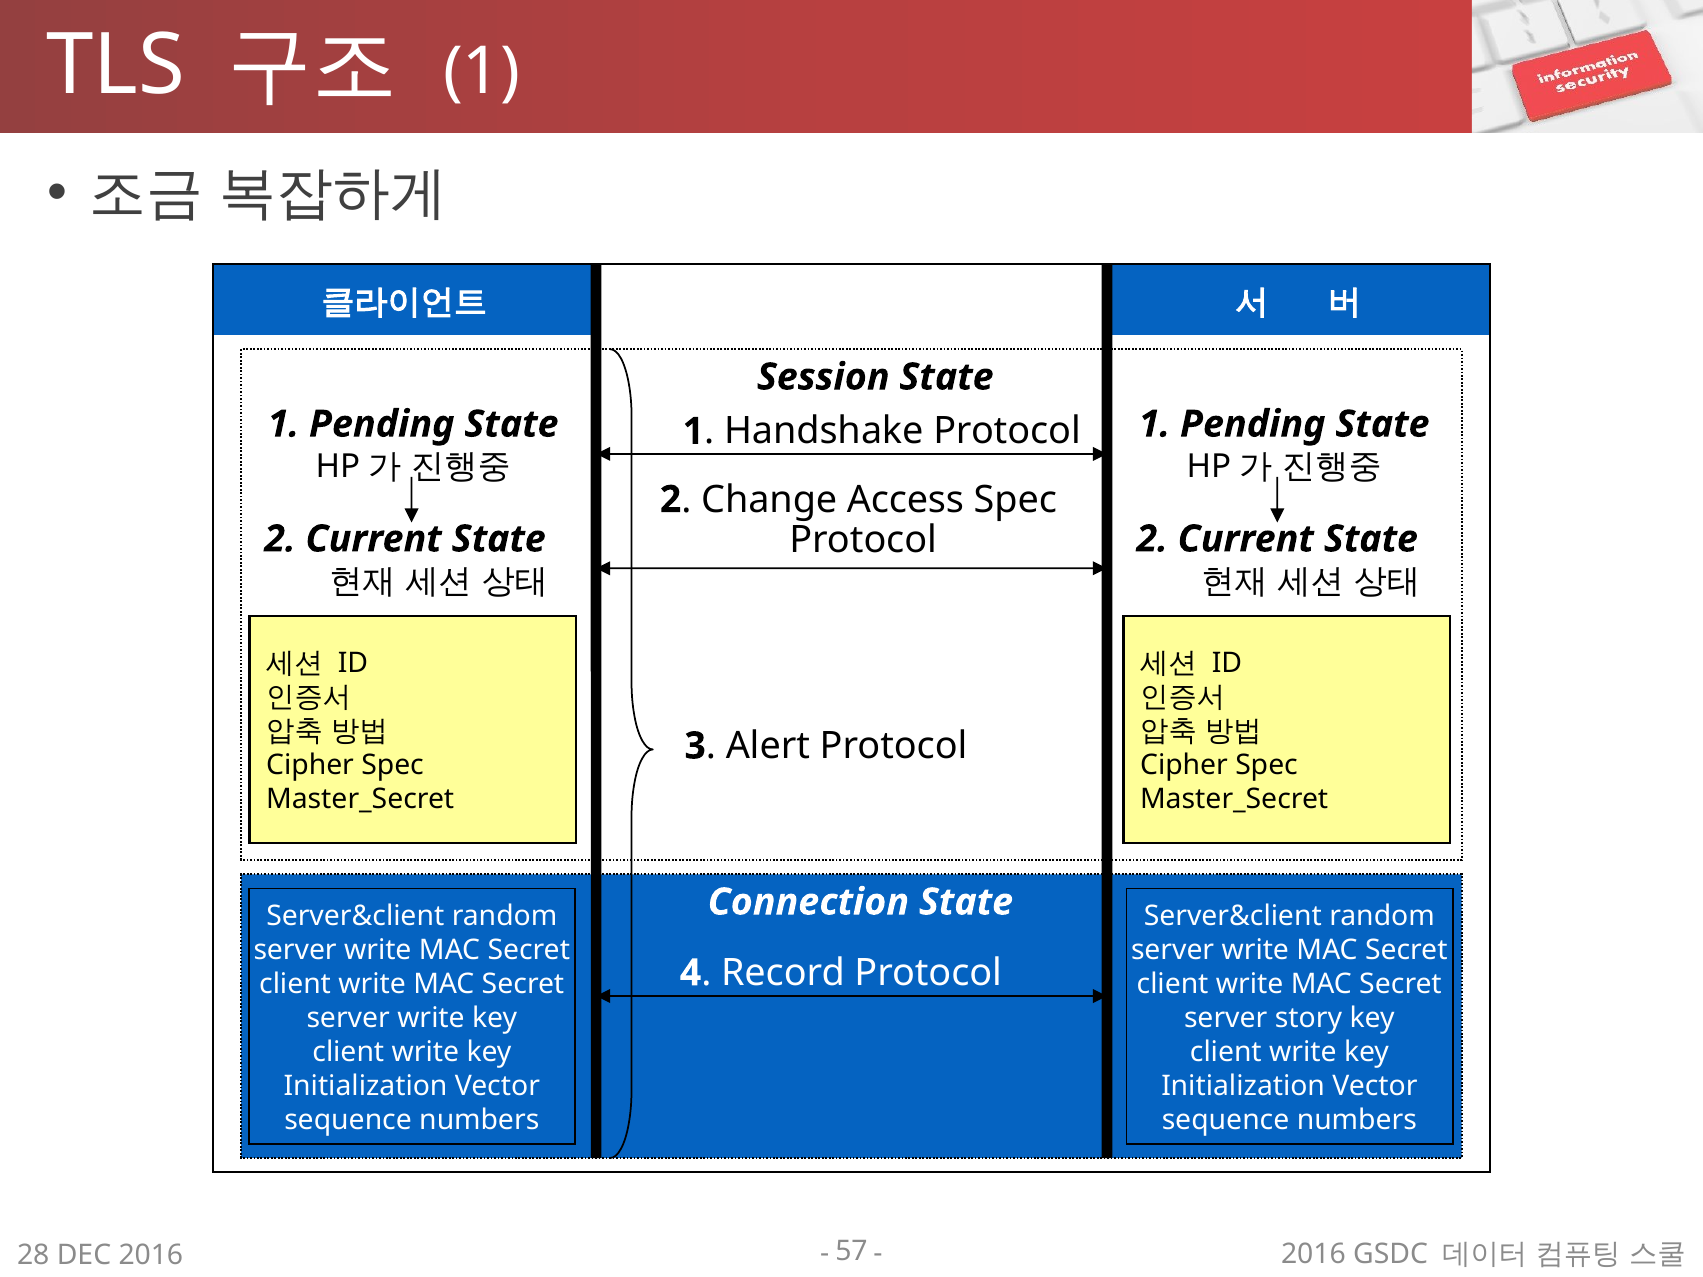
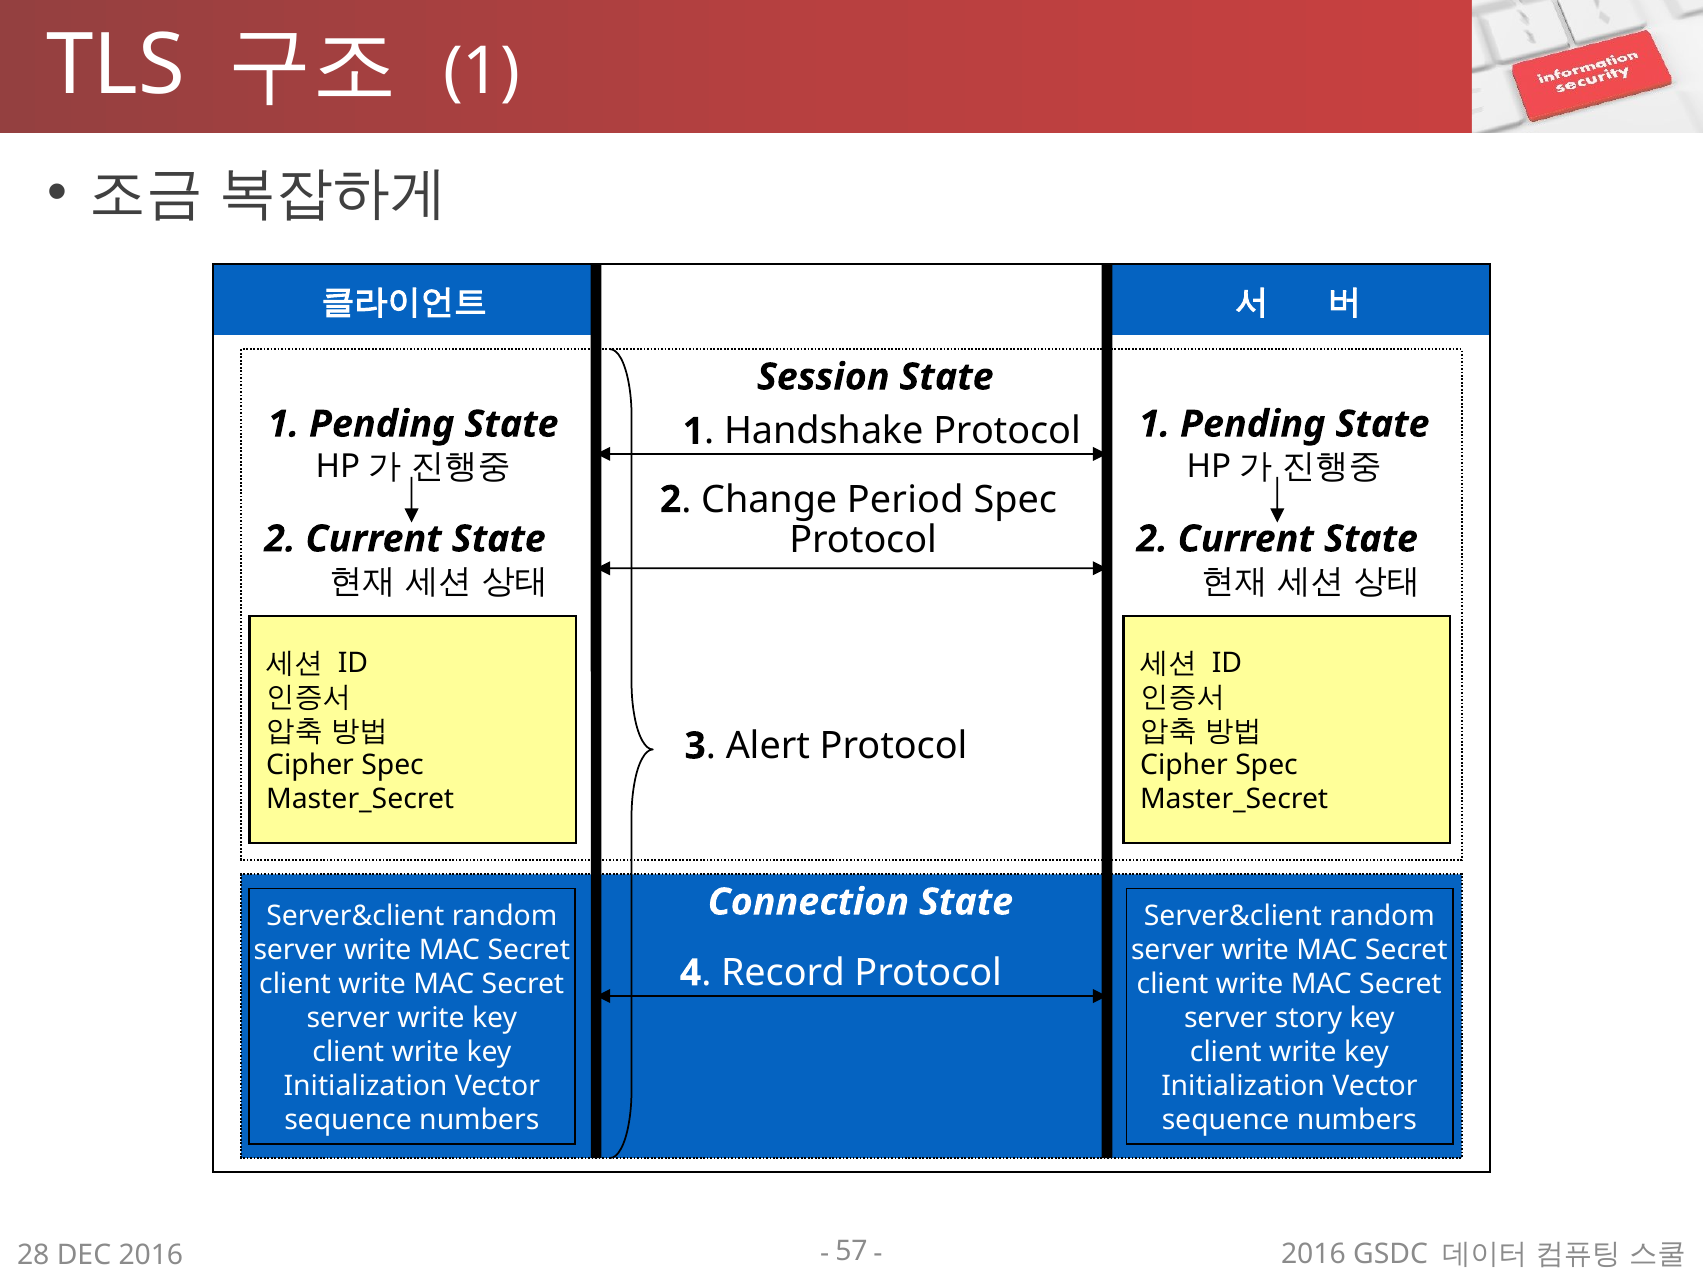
Access: Access -> Period
